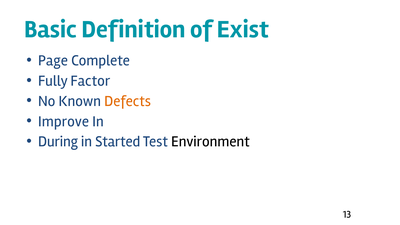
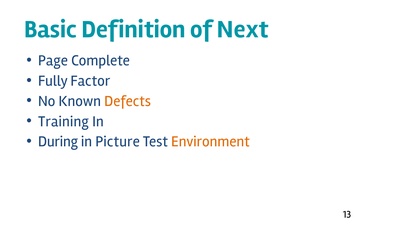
Exist: Exist -> Next
Improve: Improve -> Training
Started: Started -> Picture
Environment colour: black -> orange
